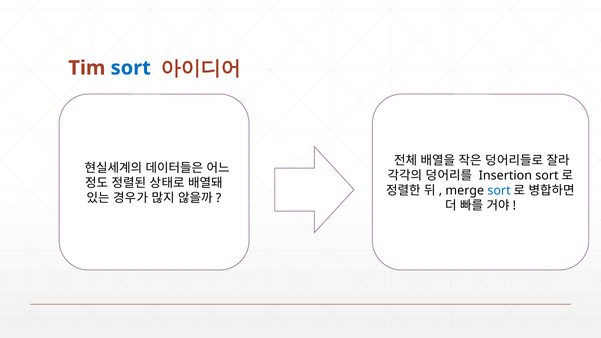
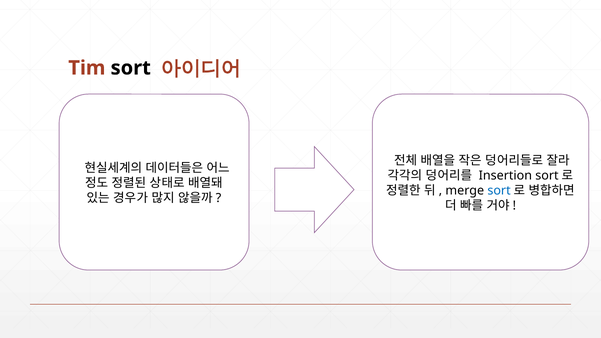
sort at (131, 68) colour: blue -> black
